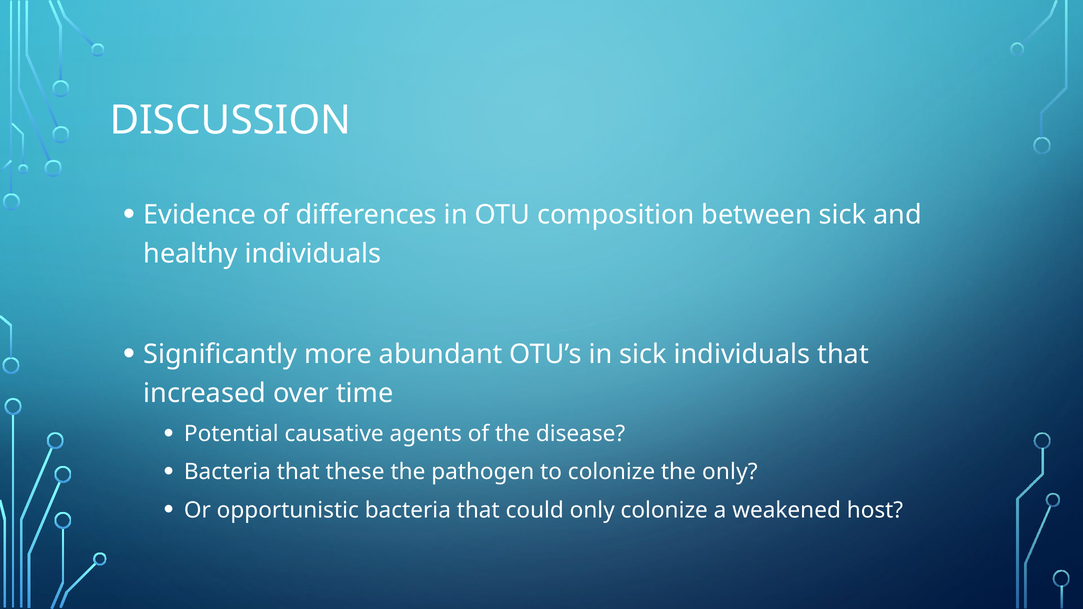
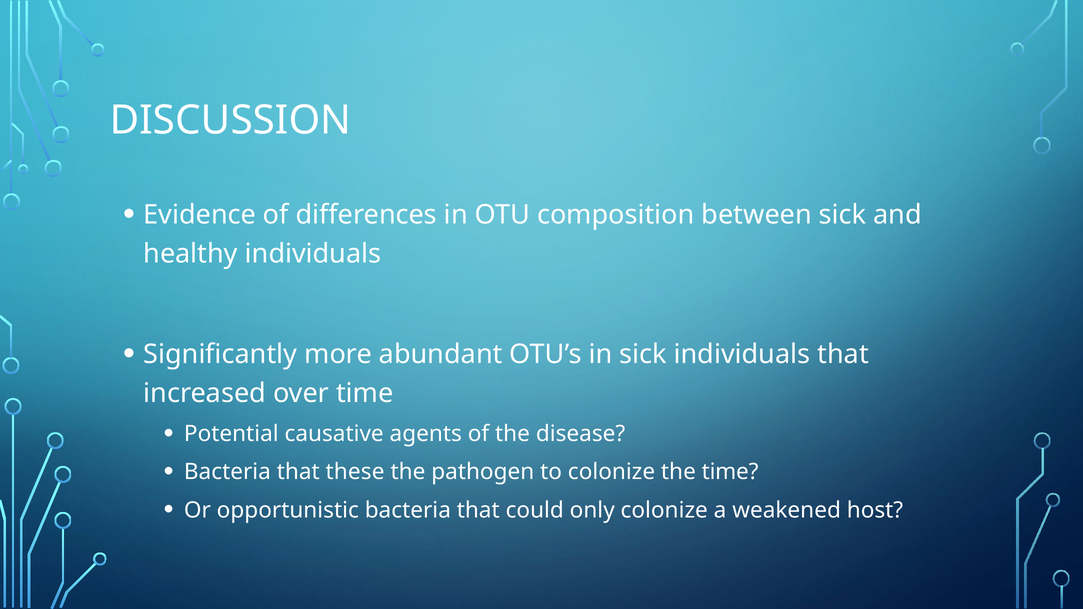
the only: only -> time
